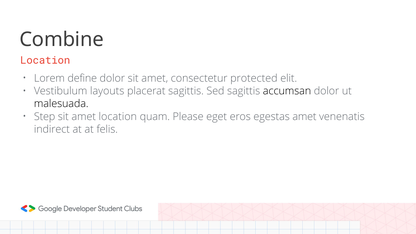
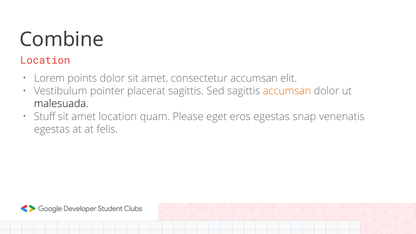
define: define -> points
consectetur protected: protected -> accumsan
layouts: layouts -> pointer
accumsan at (287, 91) colour: black -> orange
Step: Step -> Stuff
egestas amet: amet -> snap
indirect at (52, 129): indirect -> egestas
